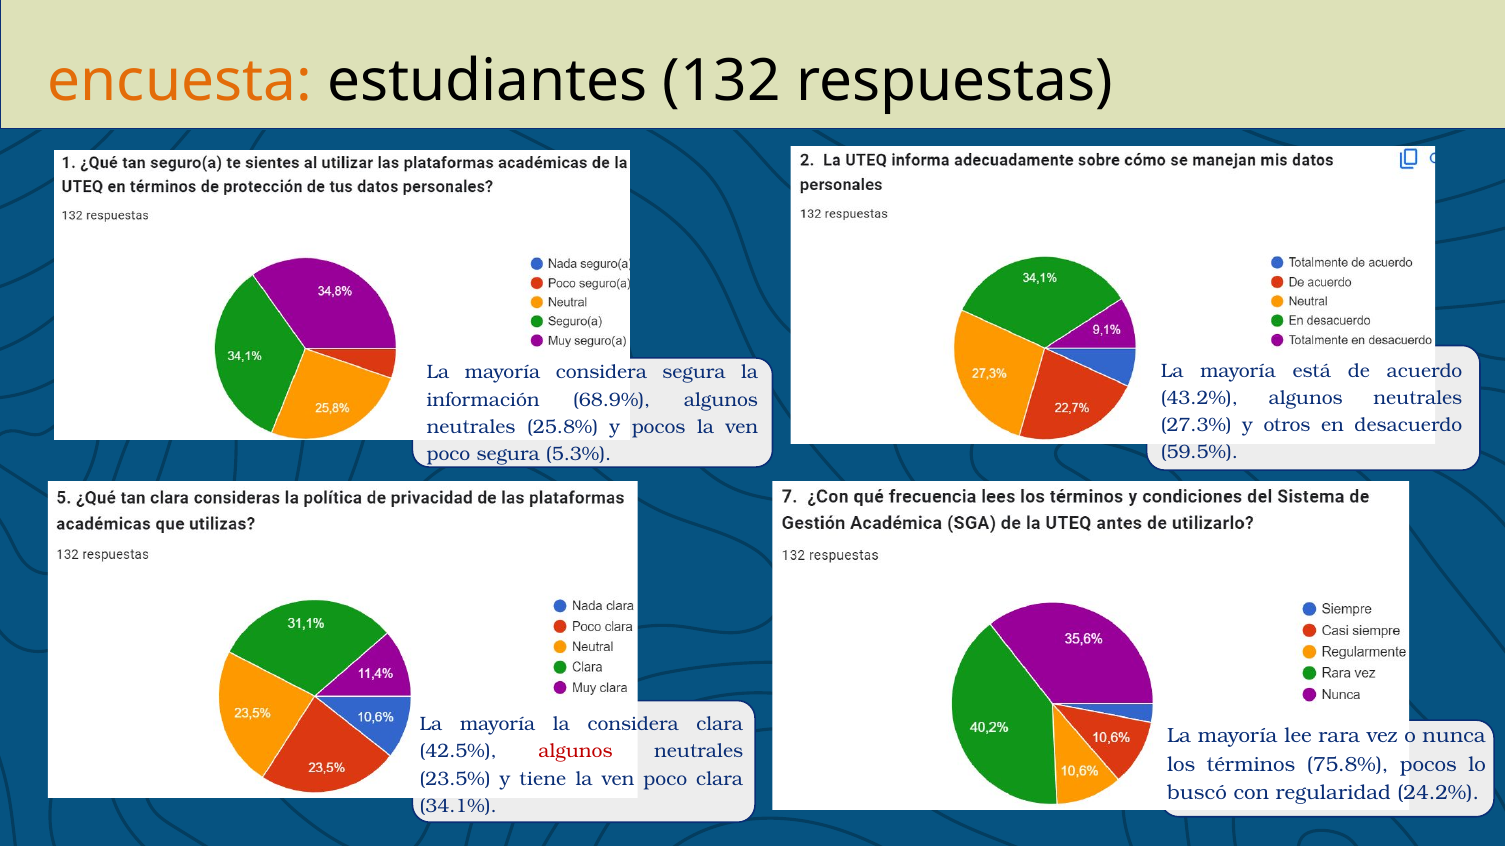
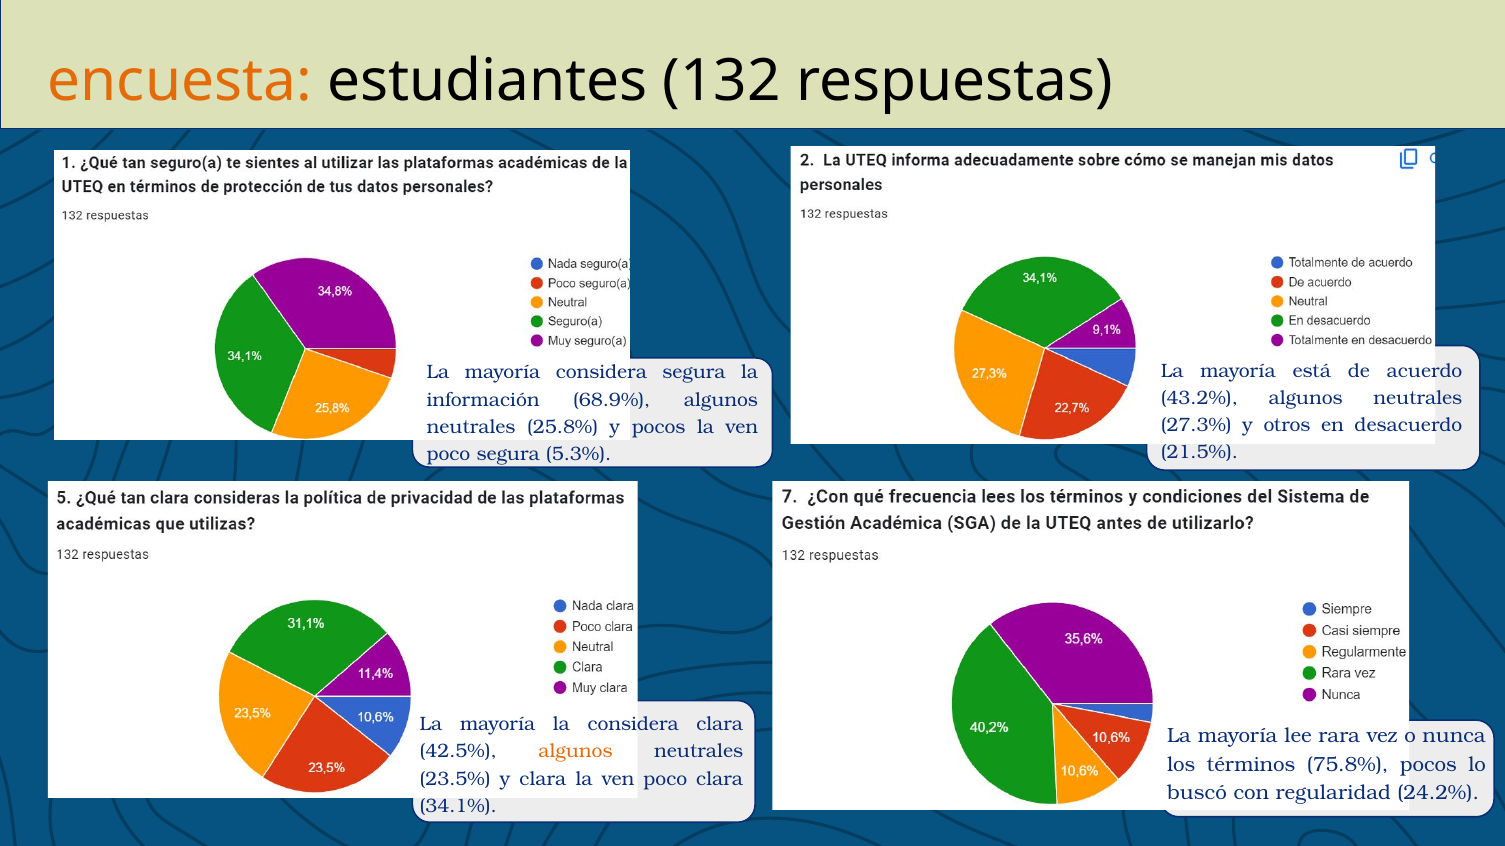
59.5%: 59.5% -> 21.5%
algunos at (576, 752) colour: red -> orange
y tiene: tiene -> clara
